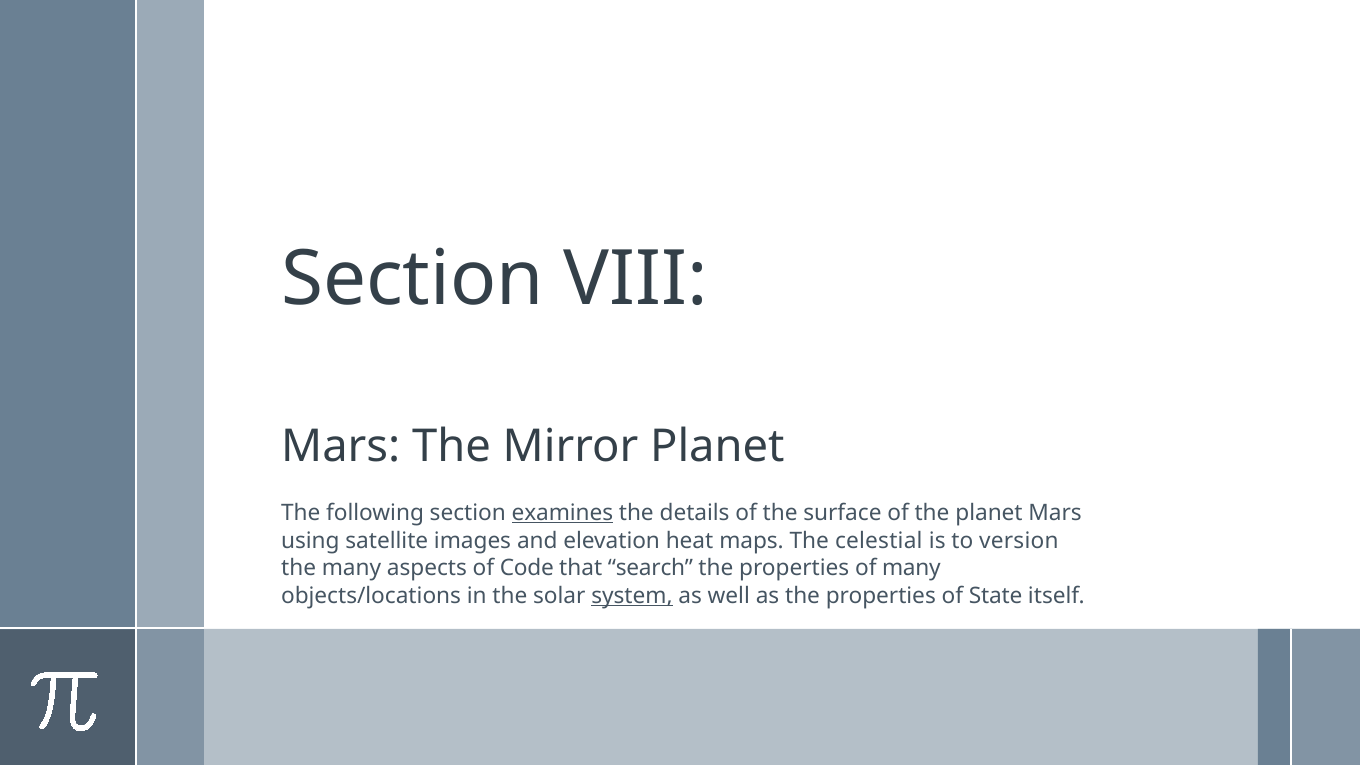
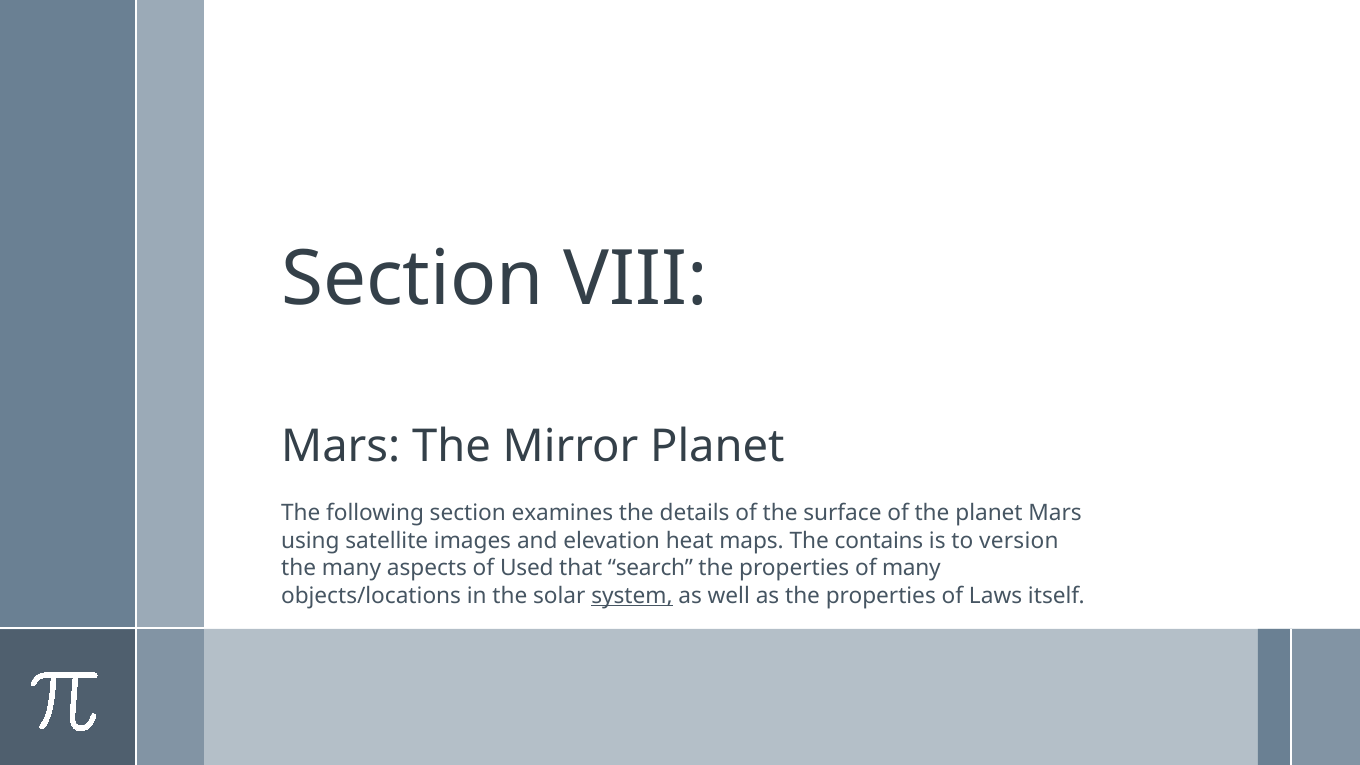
examines underline: present -> none
celestial: celestial -> contains
Code: Code -> Used
State: State -> Laws
